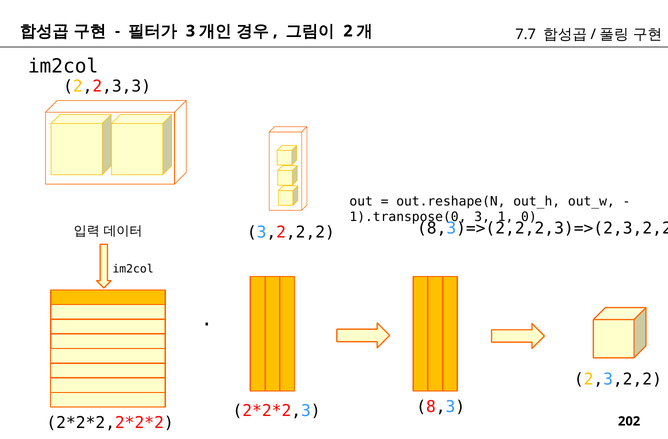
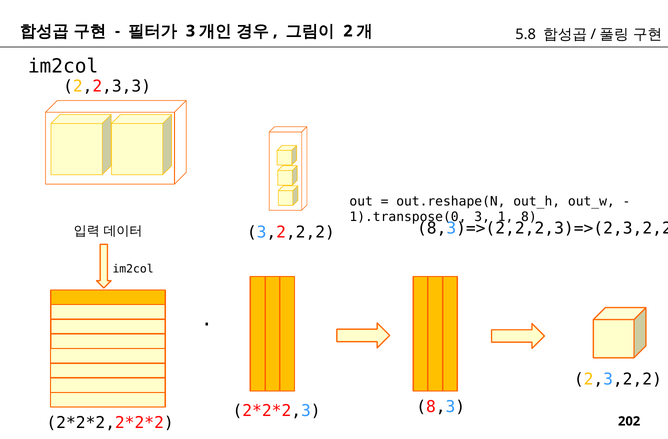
7.7: 7.7 -> 5.8
0: 0 -> 8
